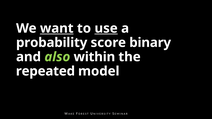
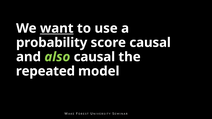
use underline: present -> none
score binary: binary -> causal
also within: within -> causal
